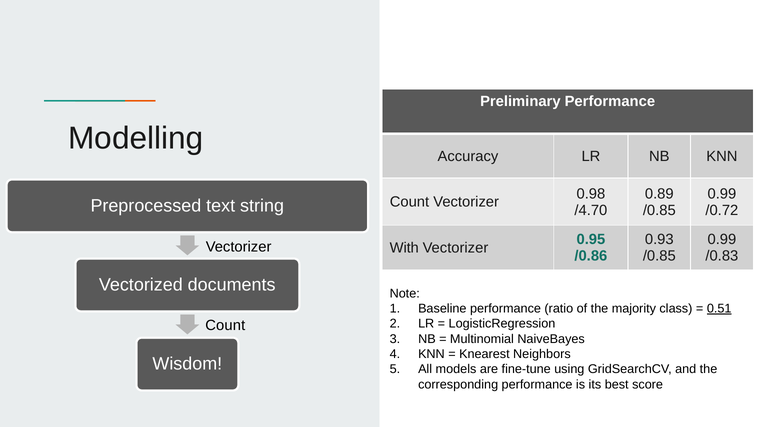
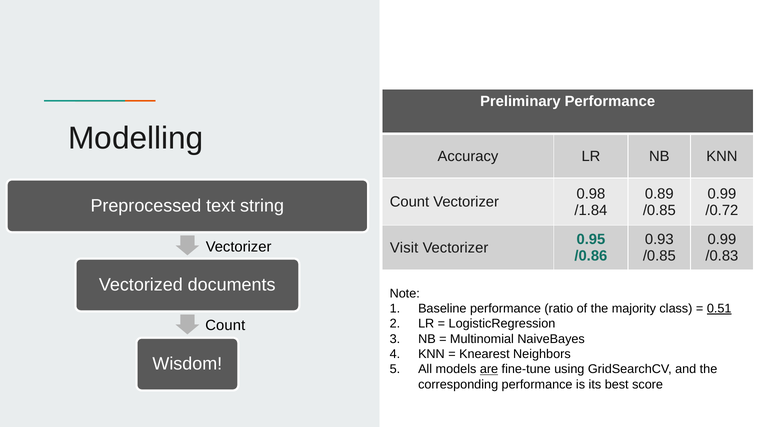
/4.70: /4.70 -> /1.84
With: With -> Visit
are underline: none -> present
